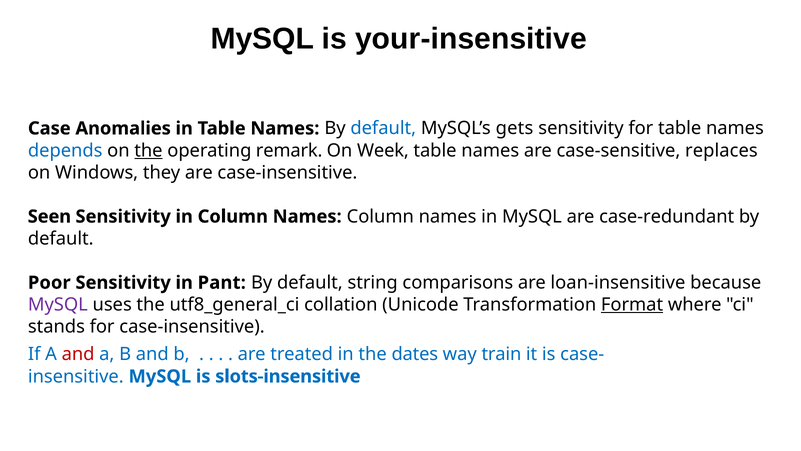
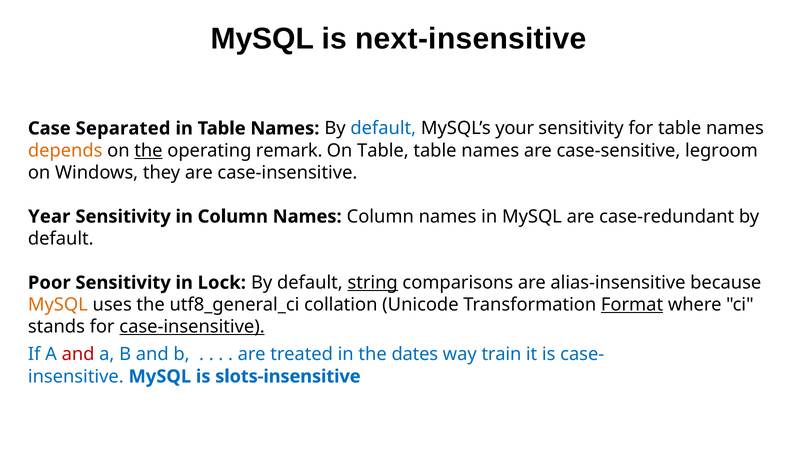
your-insensitive: your-insensitive -> next-insensitive
Anomalies: Anomalies -> Separated
gets: gets -> your
depends colour: blue -> orange
On Week: Week -> Table
replaces: replaces -> legroom
Seen: Seen -> Year
Pant: Pant -> Lock
string underline: none -> present
loan-insensitive: loan-insensitive -> alias-insensitive
MySQL at (58, 304) colour: purple -> orange
case-insensitive at (192, 326) underline: none -> present
